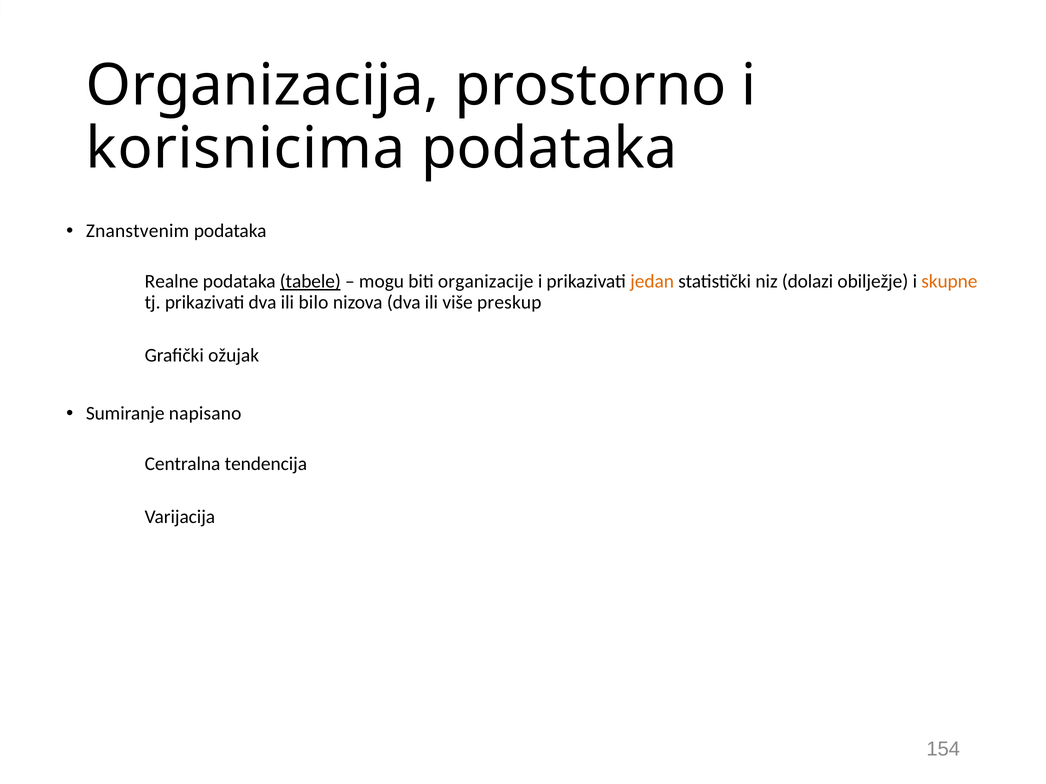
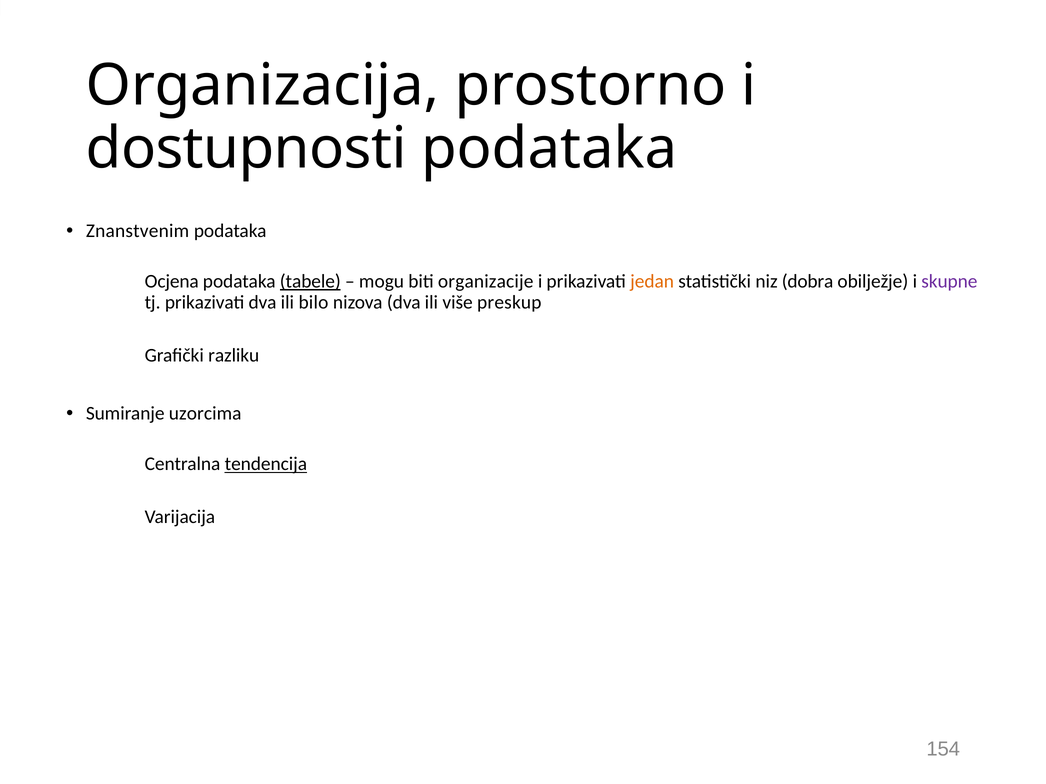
korisnicima: korisnicima -> dostupnosti
Realne: Realne -> Ocjena
dolazi: dolazi -> dobra
skupne colour: orange -> purple
ožujak: ožujak -> razliku
napisano: napisano -> uzorcima
tendencija underline: none -> present
